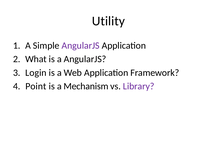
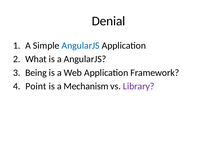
Utility: Utility -> Denial
AngularJS at (81, 46) colour: purple -> blue
Login: Login -> Being
